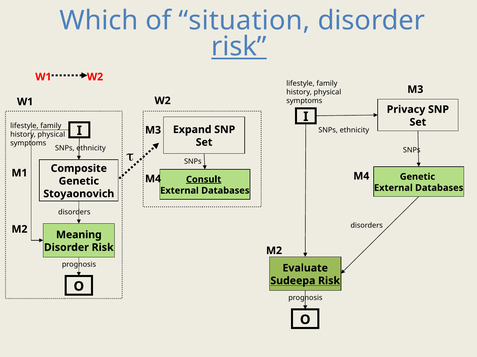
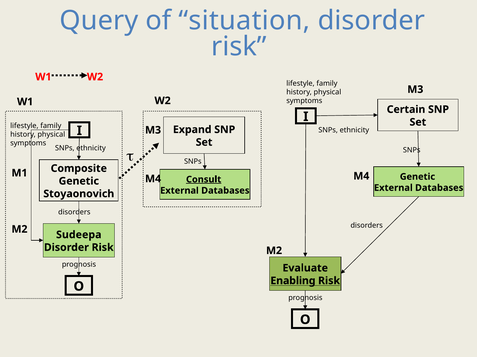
Which: Which -> Query
risk at (239, 47) underline: present -> none
Privacy: Privacy -> Certain
Meaning: Meaning -> Sudeepa
Sudeepa: Sudeepa -> Enabling
